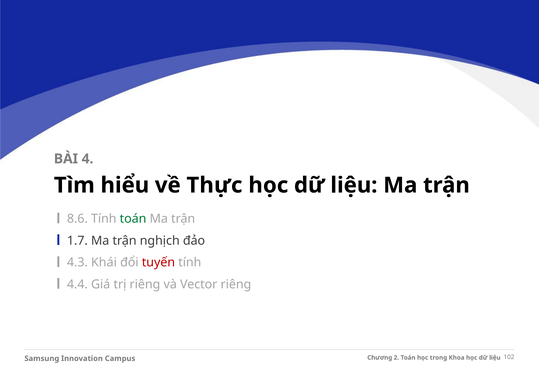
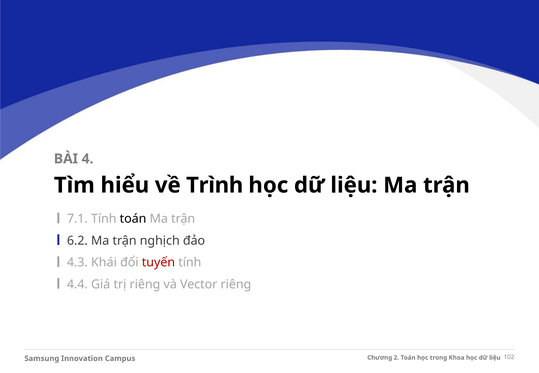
Thực: Thực -> Trình
8.6: 8.6 -> 7.1
toán at (133, 219) colour: green -> black
1.7: 1.7 -> 6.2
